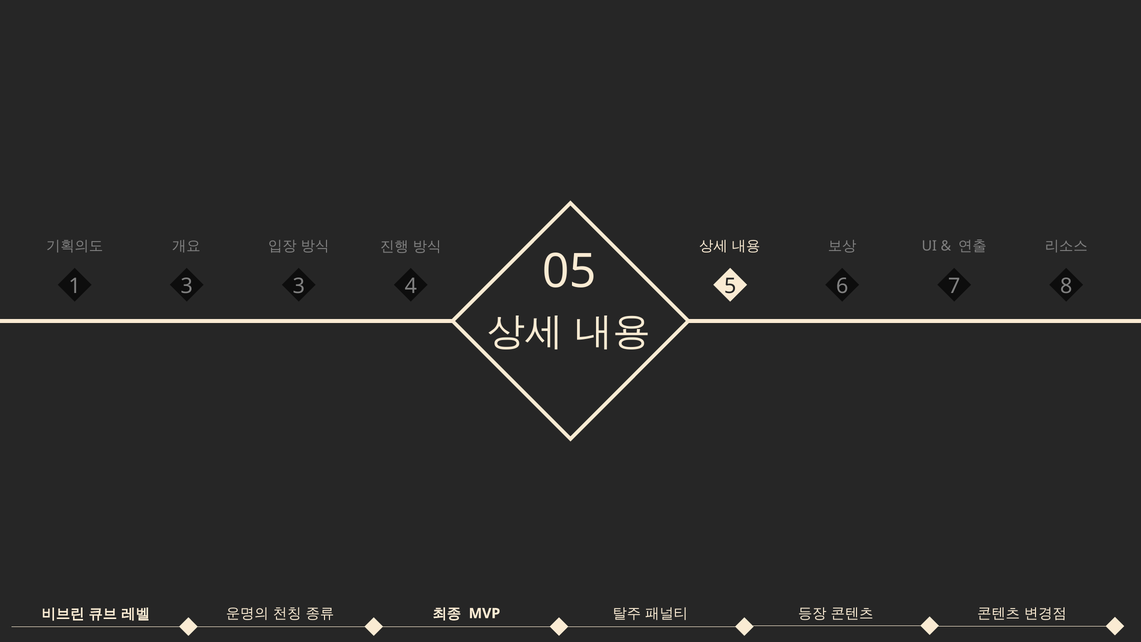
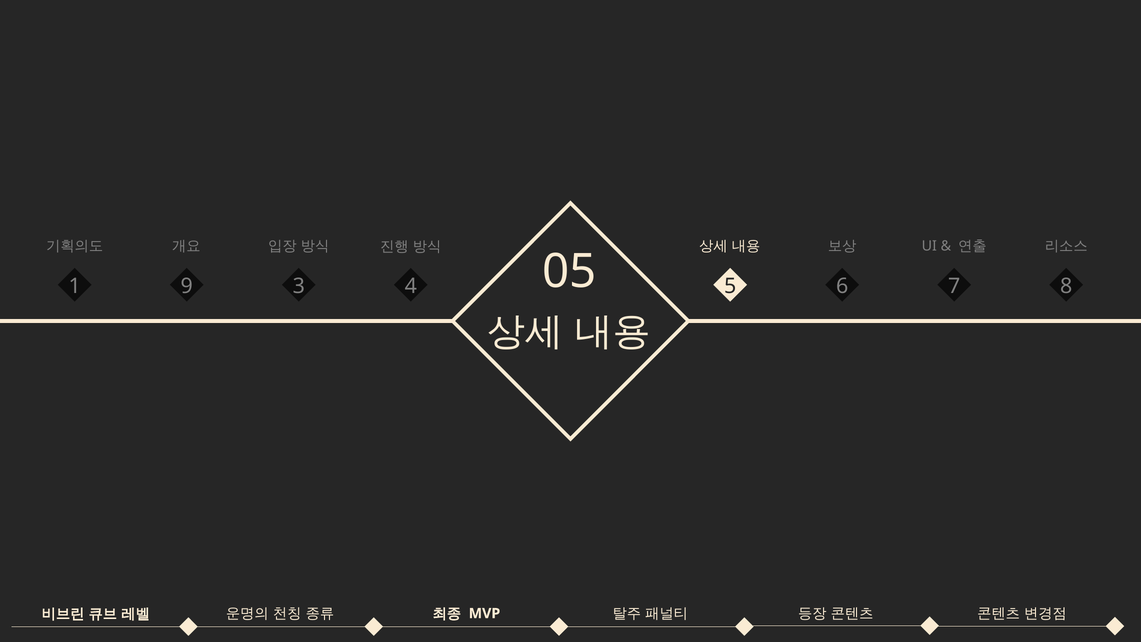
1 3: 3 -> 9
